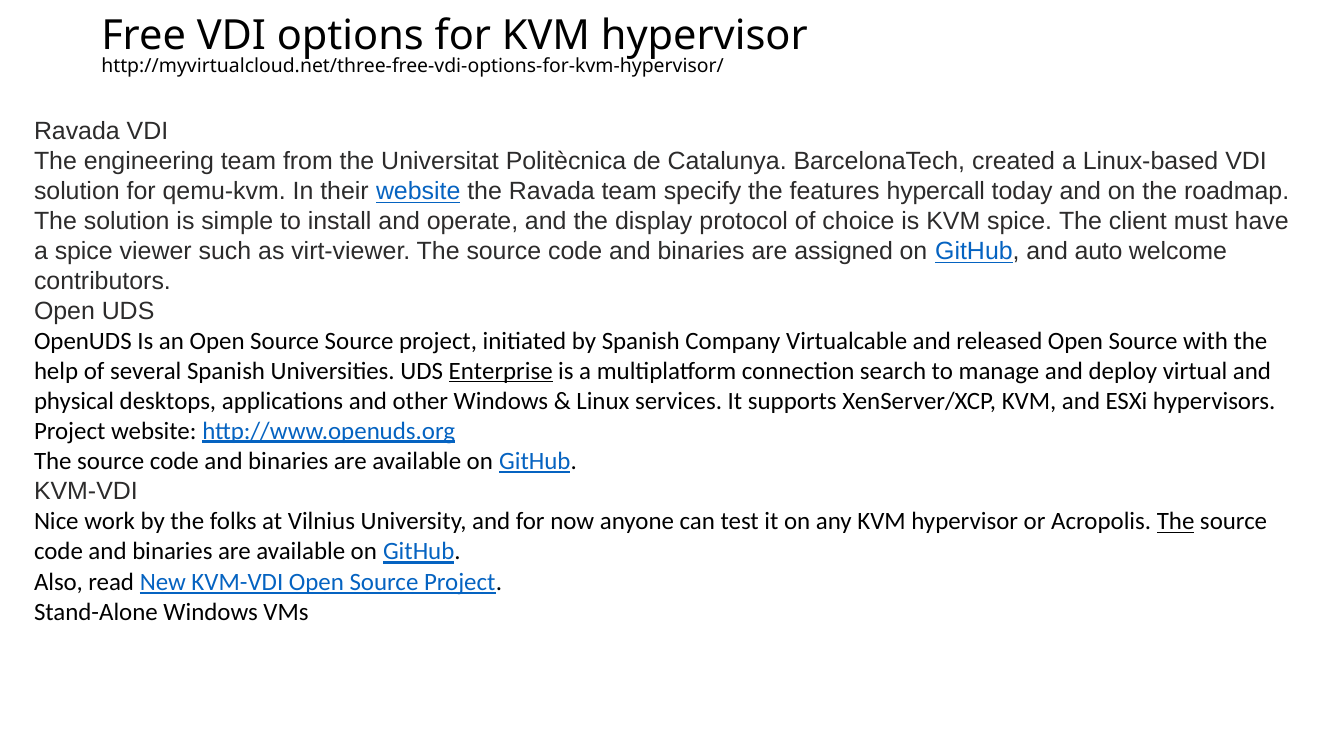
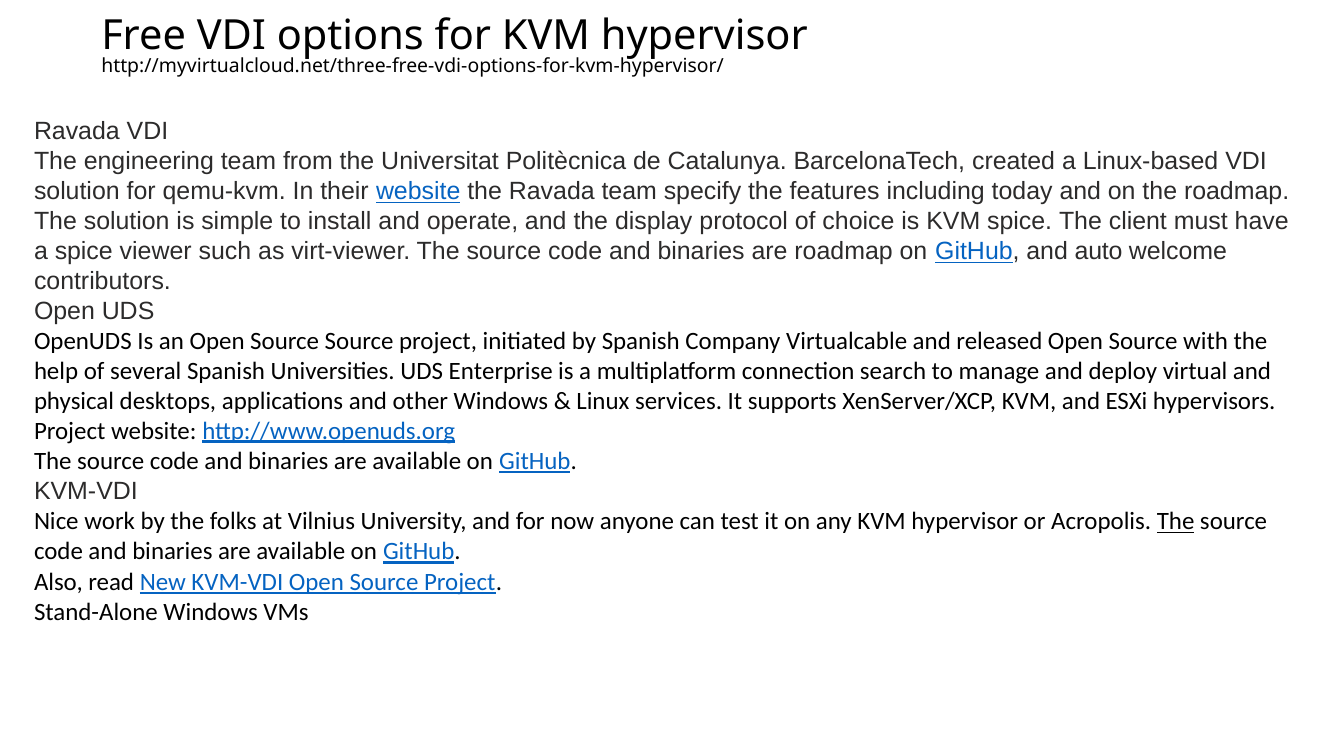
hypercall: hypercall -> including
are assigned: assigned -> roadmap
Enterprise underline: present -> none
